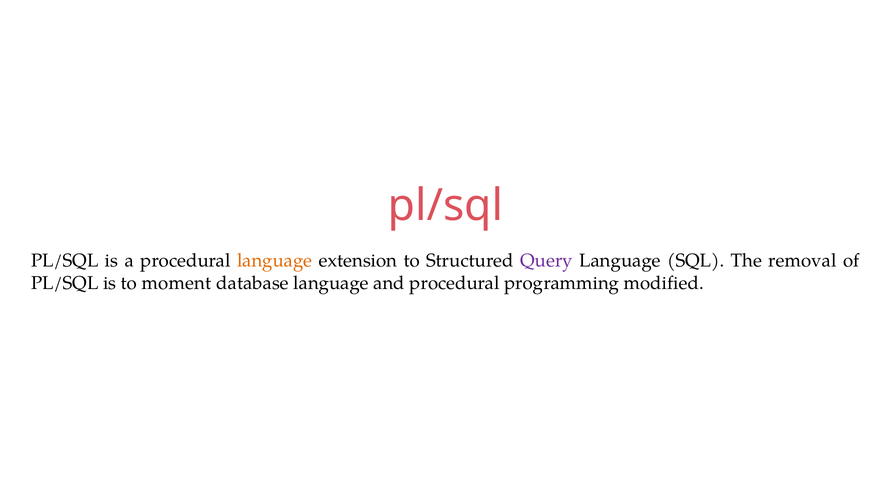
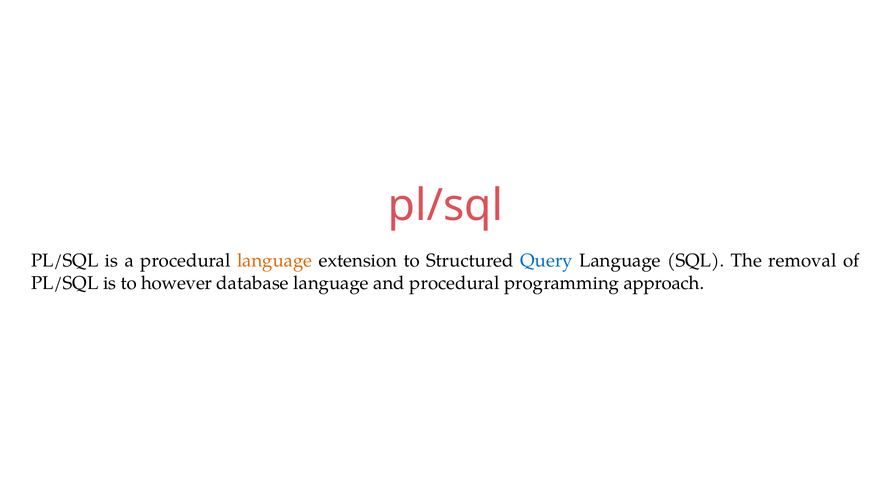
Query colour: purple -> blue
moment: moment -> however
modified: modified -> approach
